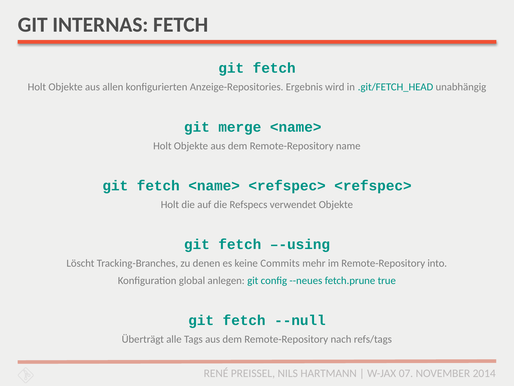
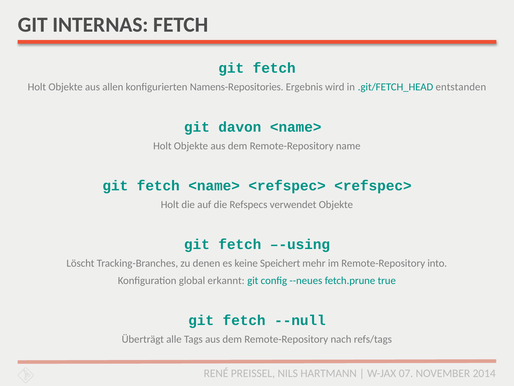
Anzeige-Repositories: Anzeige-Repositories -> Namens-Repositories
unabhängig: unabhängig -> entstanden
merge: merge -> davon
Commits: Commits -> Speichert
anlegen: anlegen -> erkannt
